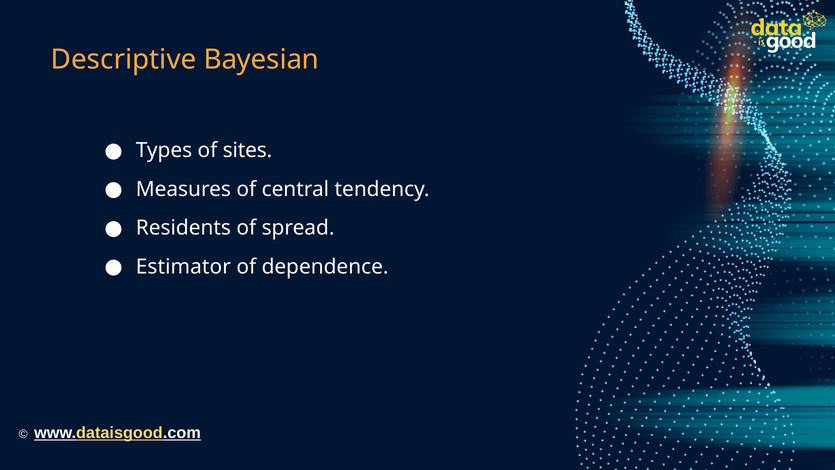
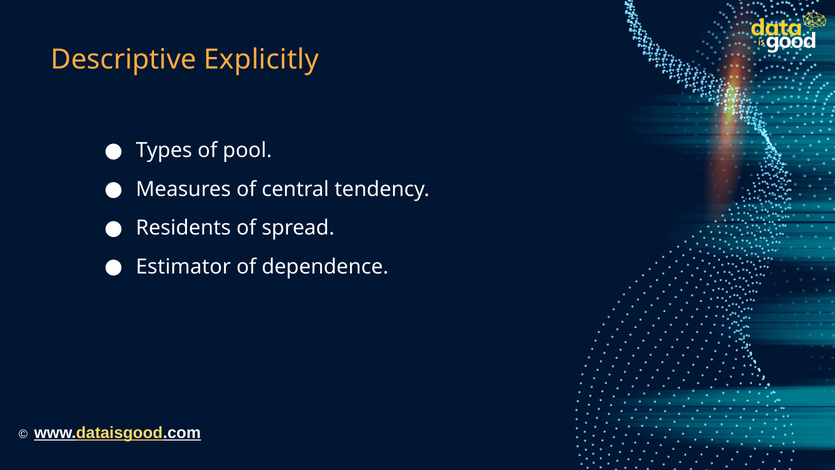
Bayesian: Bayesian -> Explicitly
sites: sites -> pool
